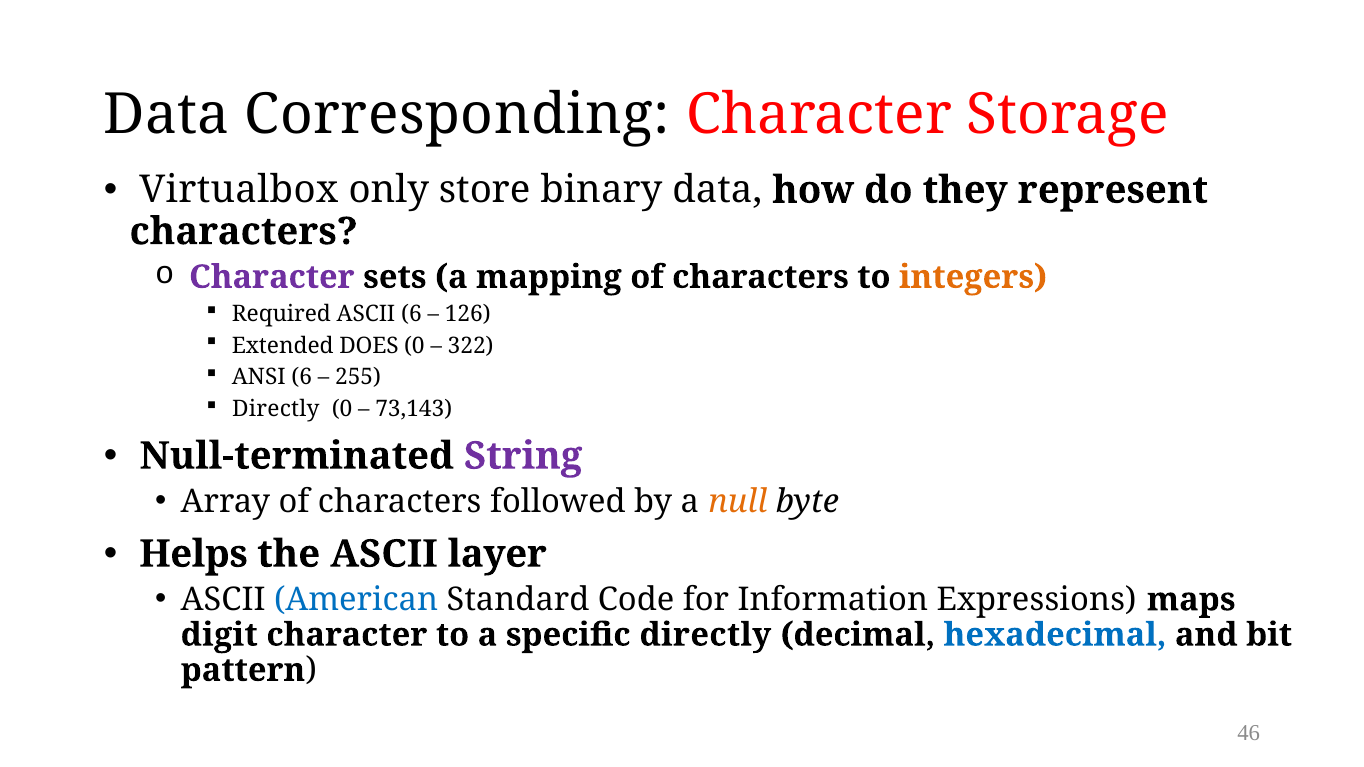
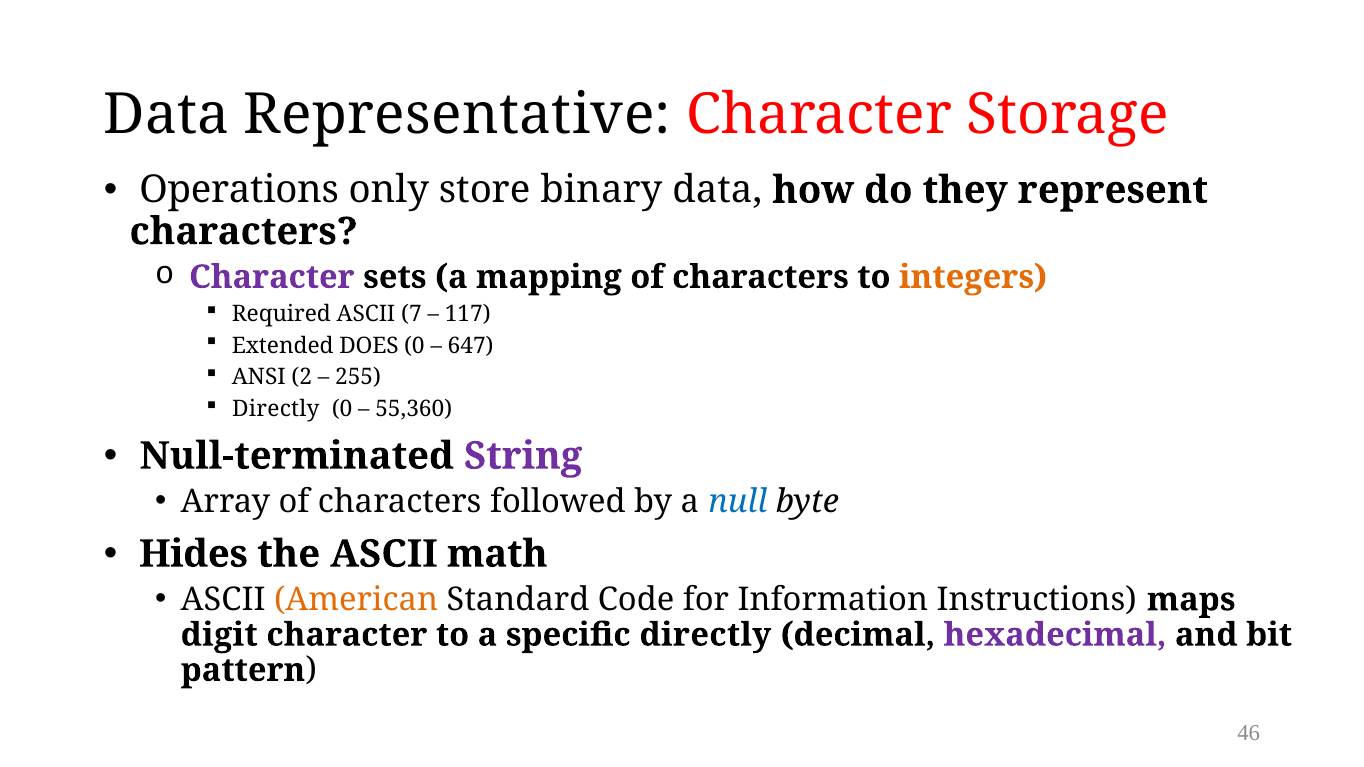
Corresponding: Corresponding -> Representative
Virtualbox: Virtualbox -> Operations
ASCII 6: 6 -> 7
126: 126 -> 117
322: 322 -> 647
ANSI 6: 6 -> 2
73,143: 73,143 -> 55,360
null colour: orange -> blue
Helps: Helps -> Hides
layer: layer -> math
American colour: blue -> orange
Expressions: Expressions -> Instructions
hexadecimal colour: blue -> purple
